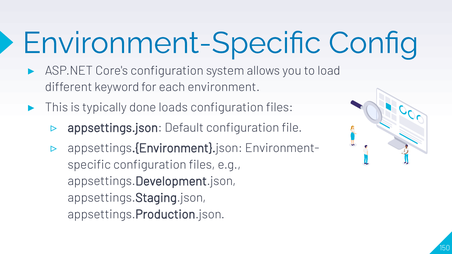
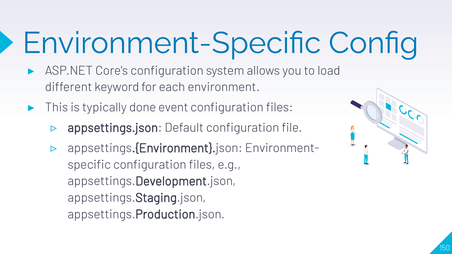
loads: loads -> event
